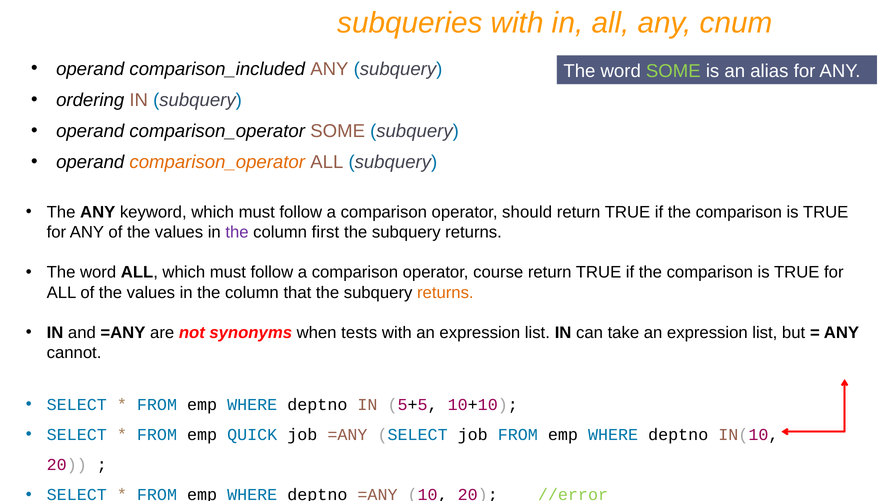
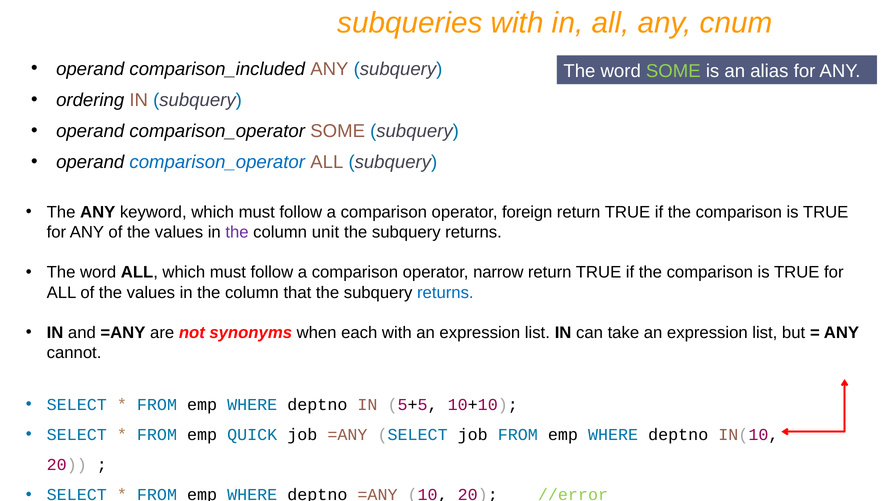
comparison_operator at (217, 162) colour: orange -> blue
should: should -> foreign
first: first -> unit
course: course -> narrow
returns at (445, 293) colour: orange -> blue
tests: tests -> each
